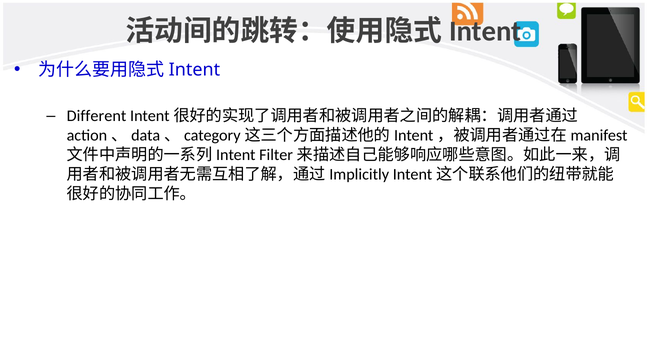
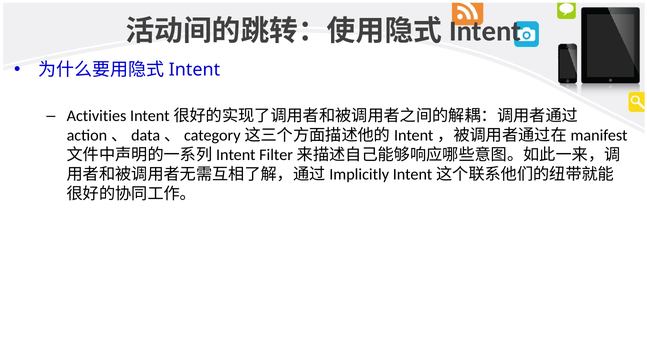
Different: Different -> Activities
